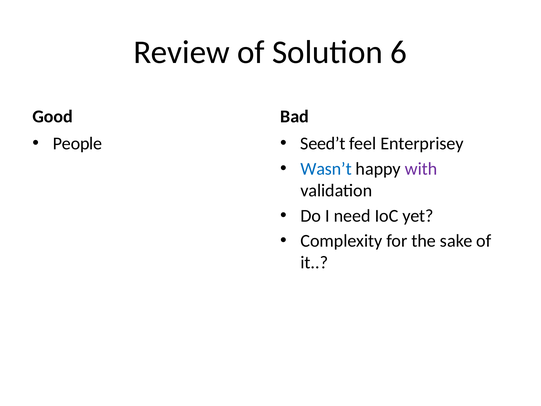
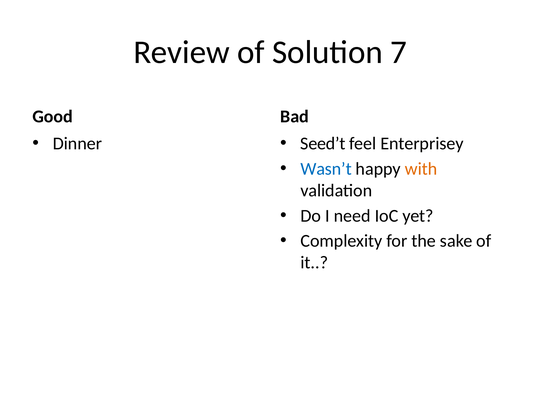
6: 6 -> 7
People: People -> Dinner
with colour: purple -> orange
